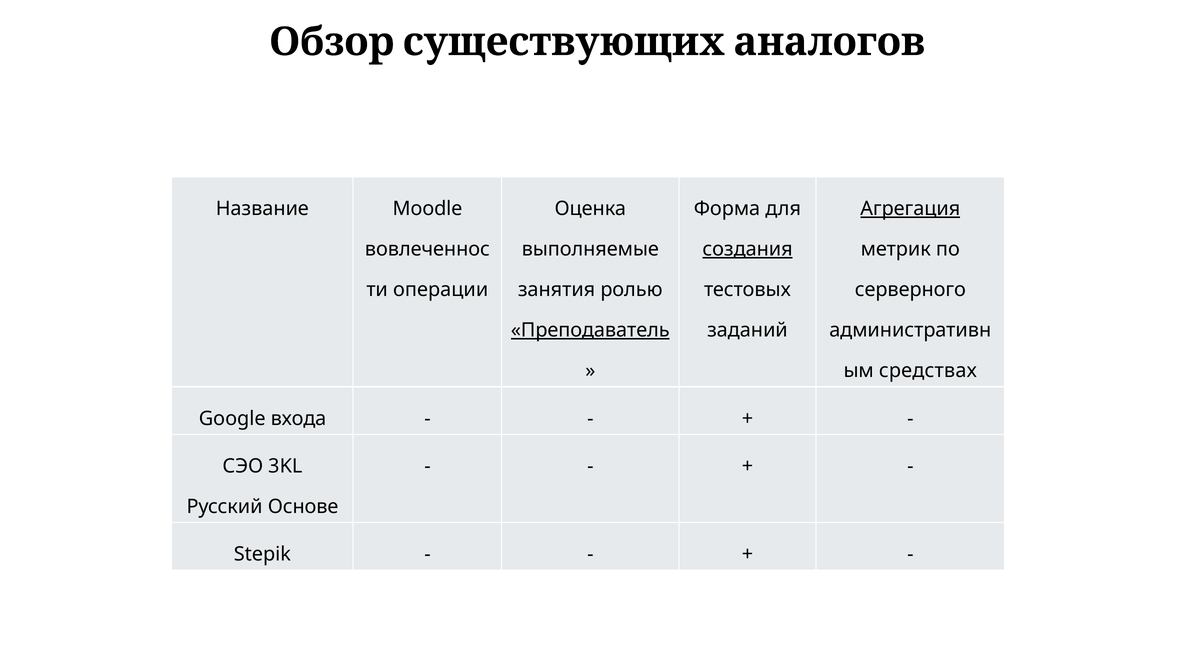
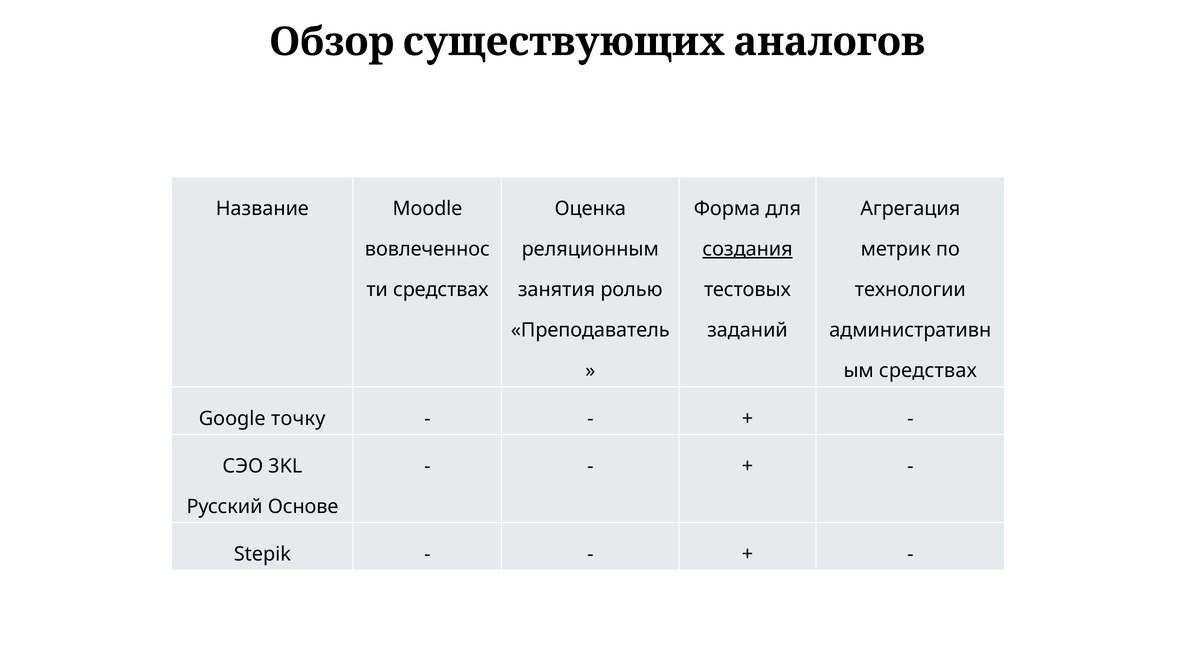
Агрегация underline: present -> none
выполняемые: выполняемые -> реляционным
операции at (441, 290): операции -> средствах
серверного: серверного -> технологии
Преподаватель underline: present -> none
входа: входа -> точку
